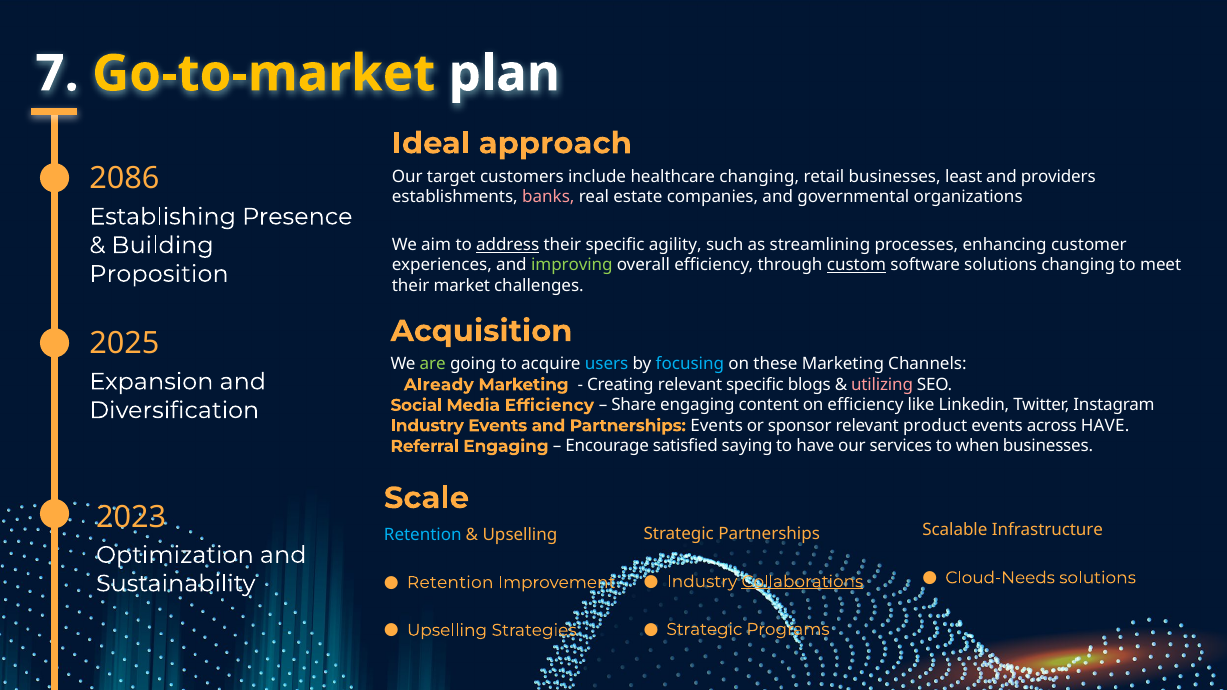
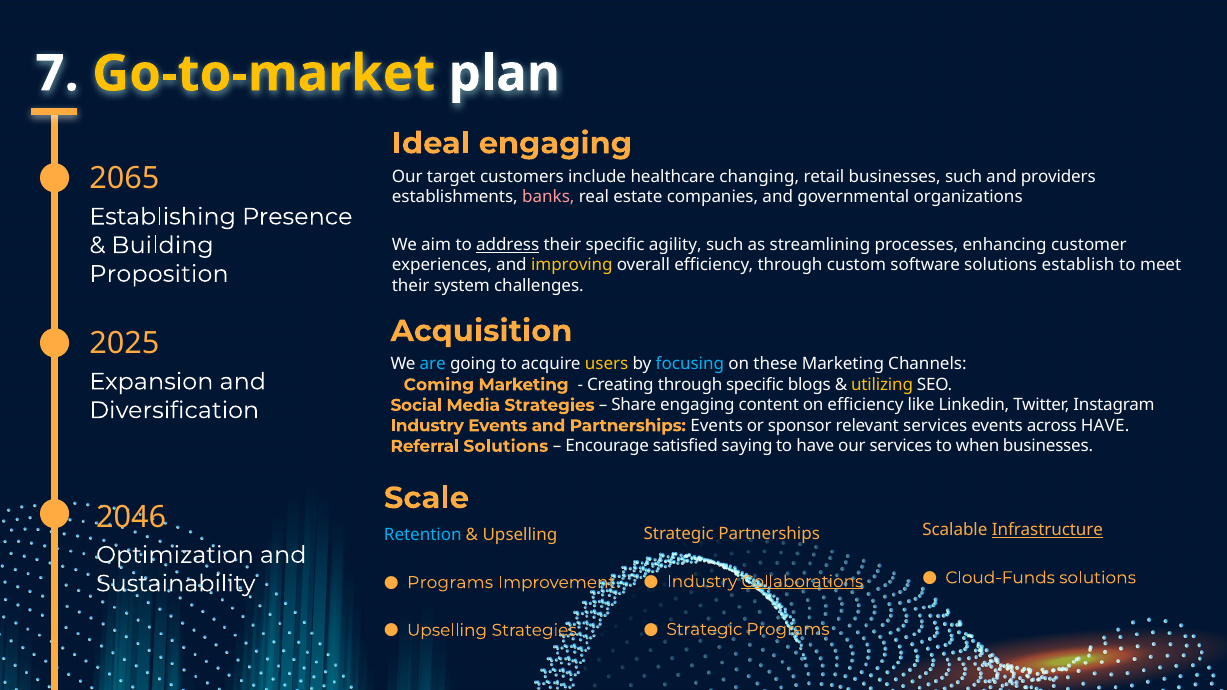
Ideal approach: approach -> engaging
2086: 2086 -> 2065
businesses least: least -> such
improving colour: light green -> yellow
custom underline: present -> none
solutions changing: changing -> establish
market: market -> system
are colour: light green -> light blue
users colour: light blue -> yellow
Already: Already -> Coming
Creating relevant: relevant -> through
utilizing colour: pink -> yellow
Media Efficiency: Efficiency -> Strategies
relevant product: product -> services
Referral Engaging: Engaging -> Solutions
2023: 2023 -> 2046
Infrastructure underline: none -> present
Cloud-Needs: Cloud-Needs -> Cloud-Funds
Retention at (450, 583): Retention -> Programs
